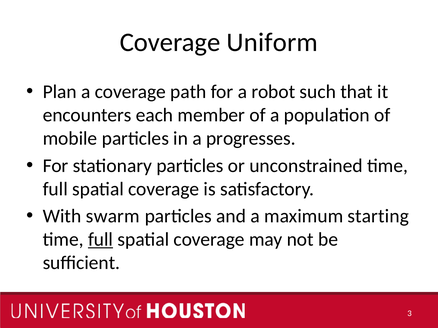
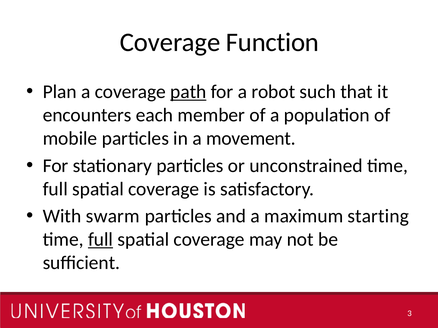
Uniform: Uniform -> Function
path underline: none -> present
progresses: progresses -> movement
